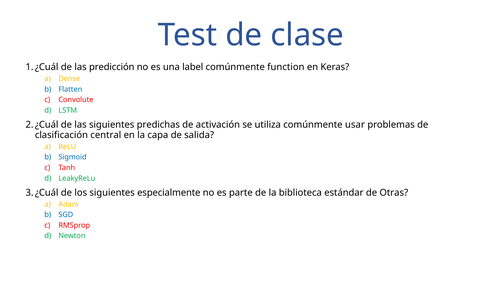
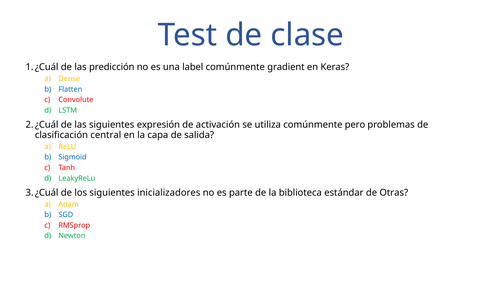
function: function -> gradient
predichas: predichas -> expresión
usar: usar -> pero
especialmente: especialmente -> inicializadores
